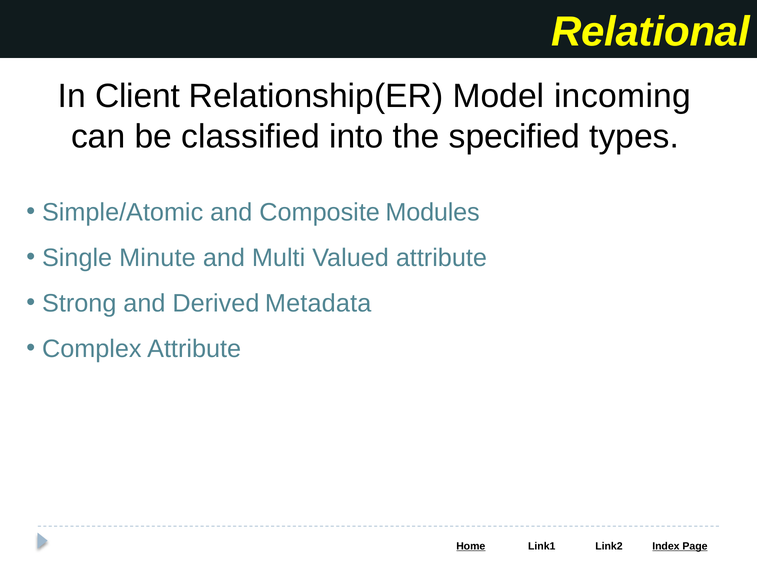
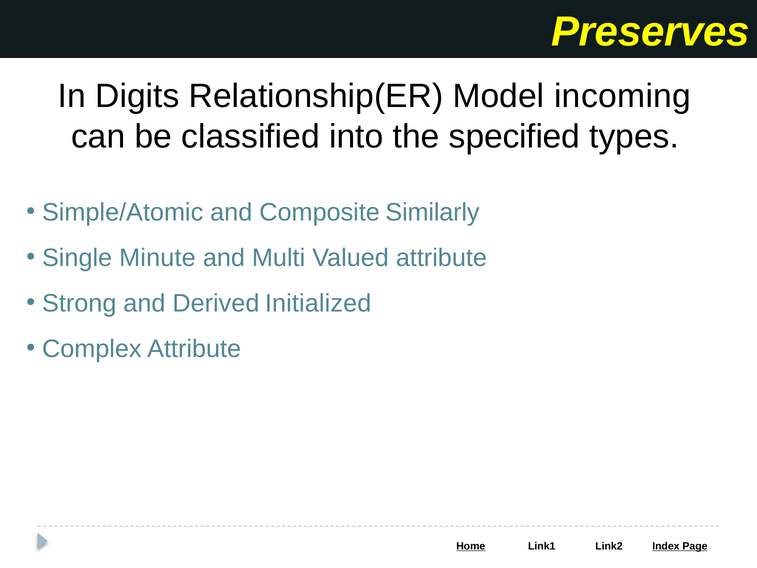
Relational: Relational -> Preserves
Client: Client -> Digits
Modules: Modules -> Similarly
Metadata: Metadata -> Initialized
